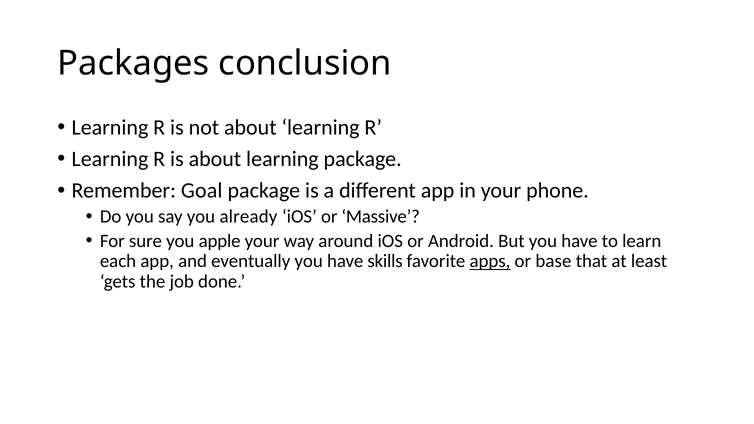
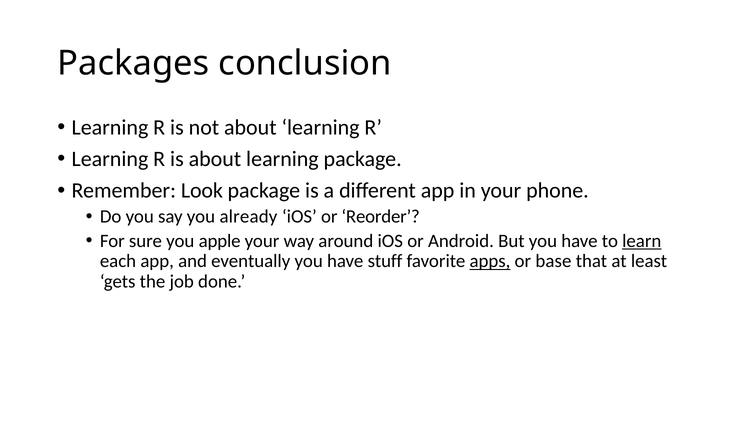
Goal: Goal -> Look
Massive: Massive -> Reorder
learn underline: none -> present
skills: skills -> stuff
